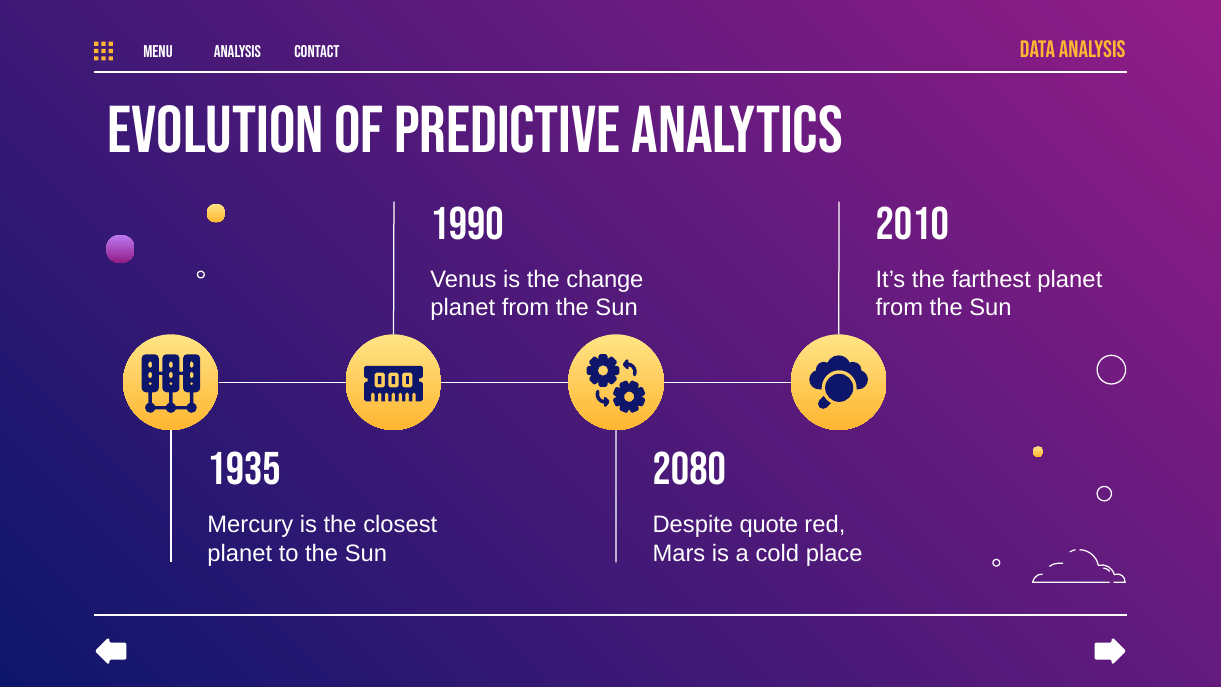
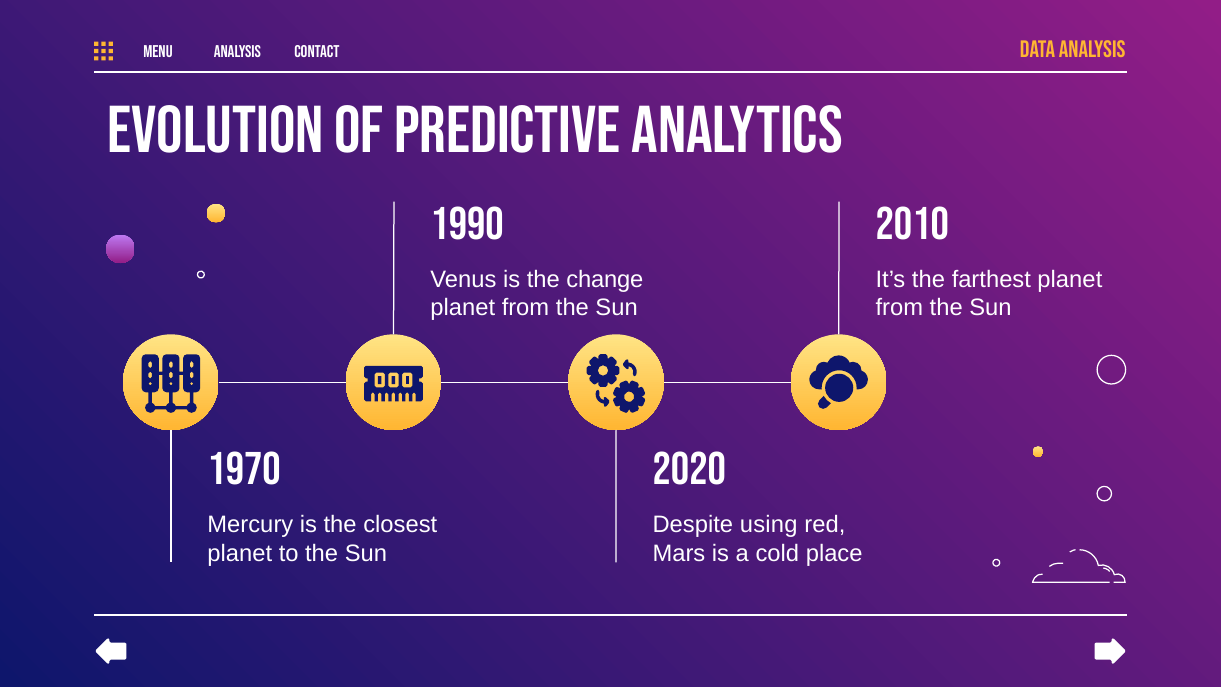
1935: 1935 -> 1970
2080: 2080 -> 2020
quote: quote -> using
